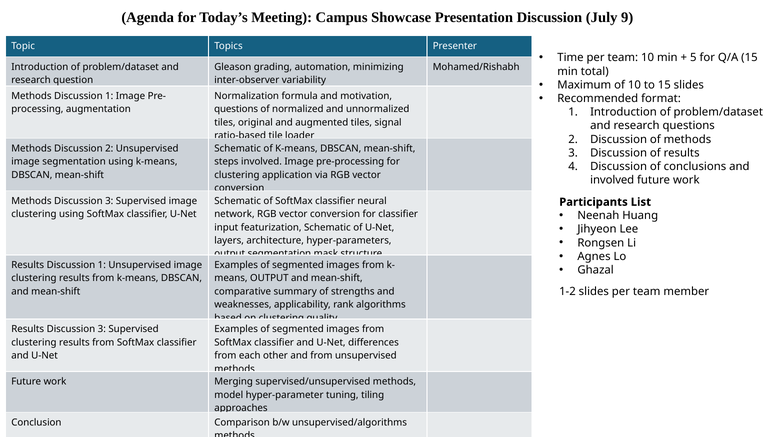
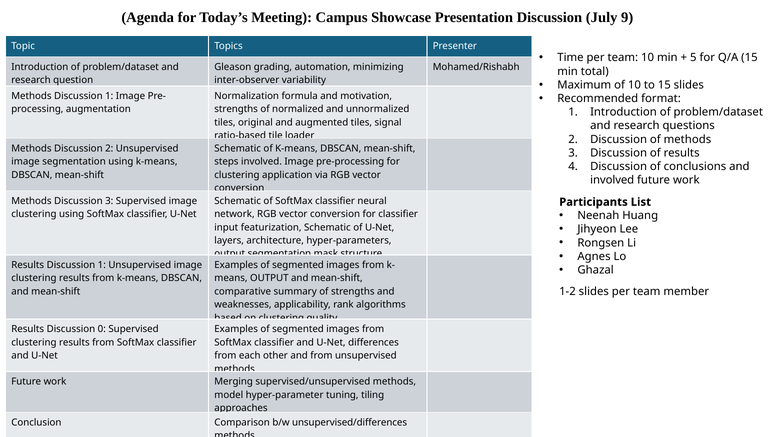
questions at (236, 109): questions -> strengths
Results Discussion 3: 3 -> 0
unsupervised/algorithms: unsupervised/algorithms -> unsupervised/differences
